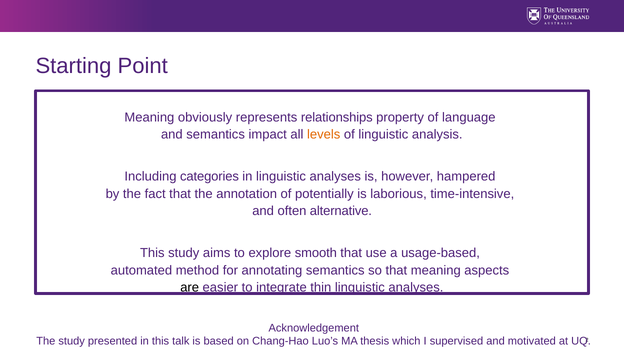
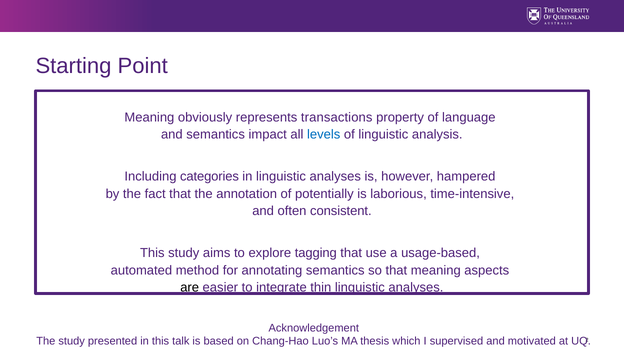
relationships: relationships -> transactions
levels colour: orange -> blue
alternative: alternative -> consistent
smooth: smooth -> tagging
